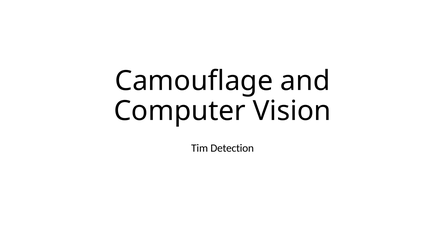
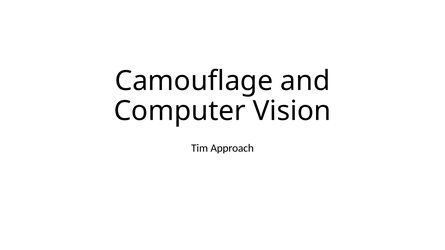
Detection: Detection -> Approach
